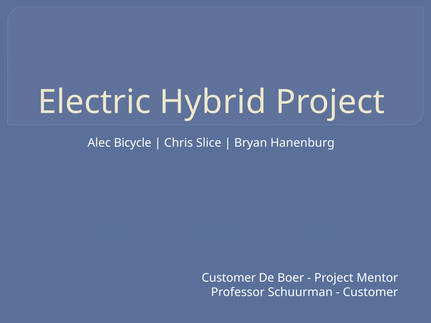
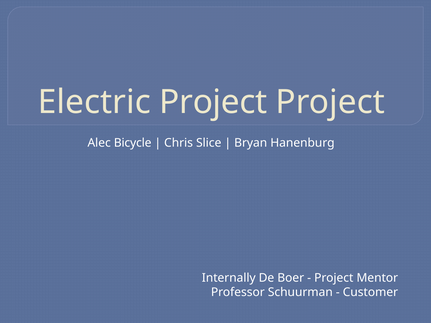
Electric Hybrid: Hybrid -> Project
Customer at (229, 278): Customer -> Internally
